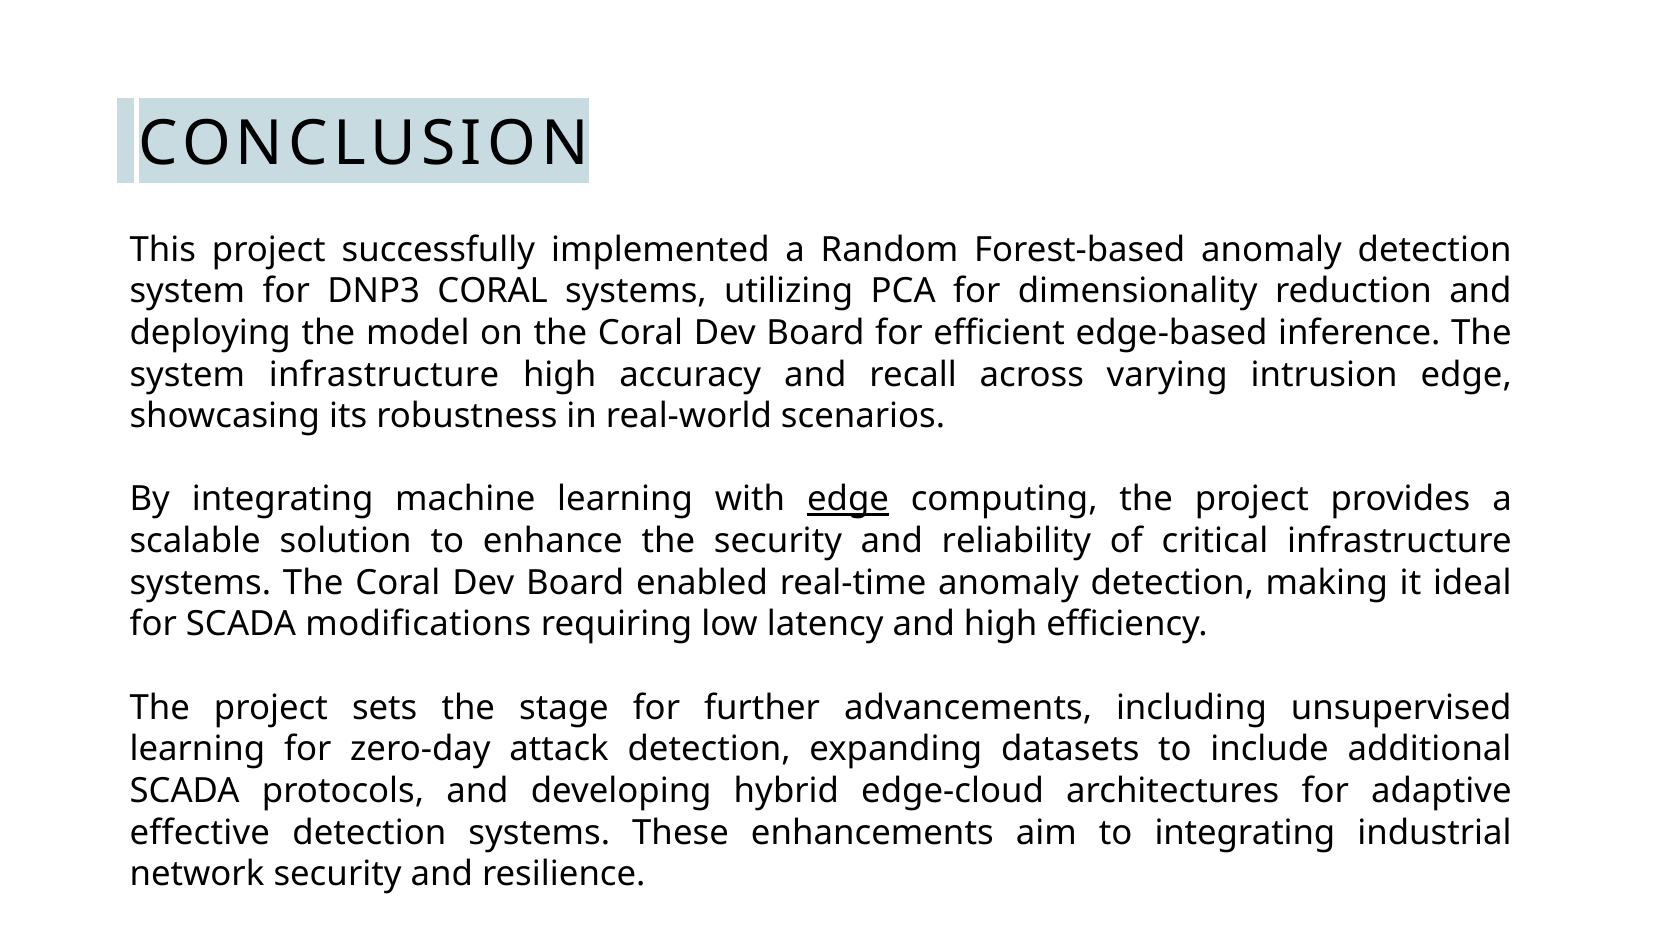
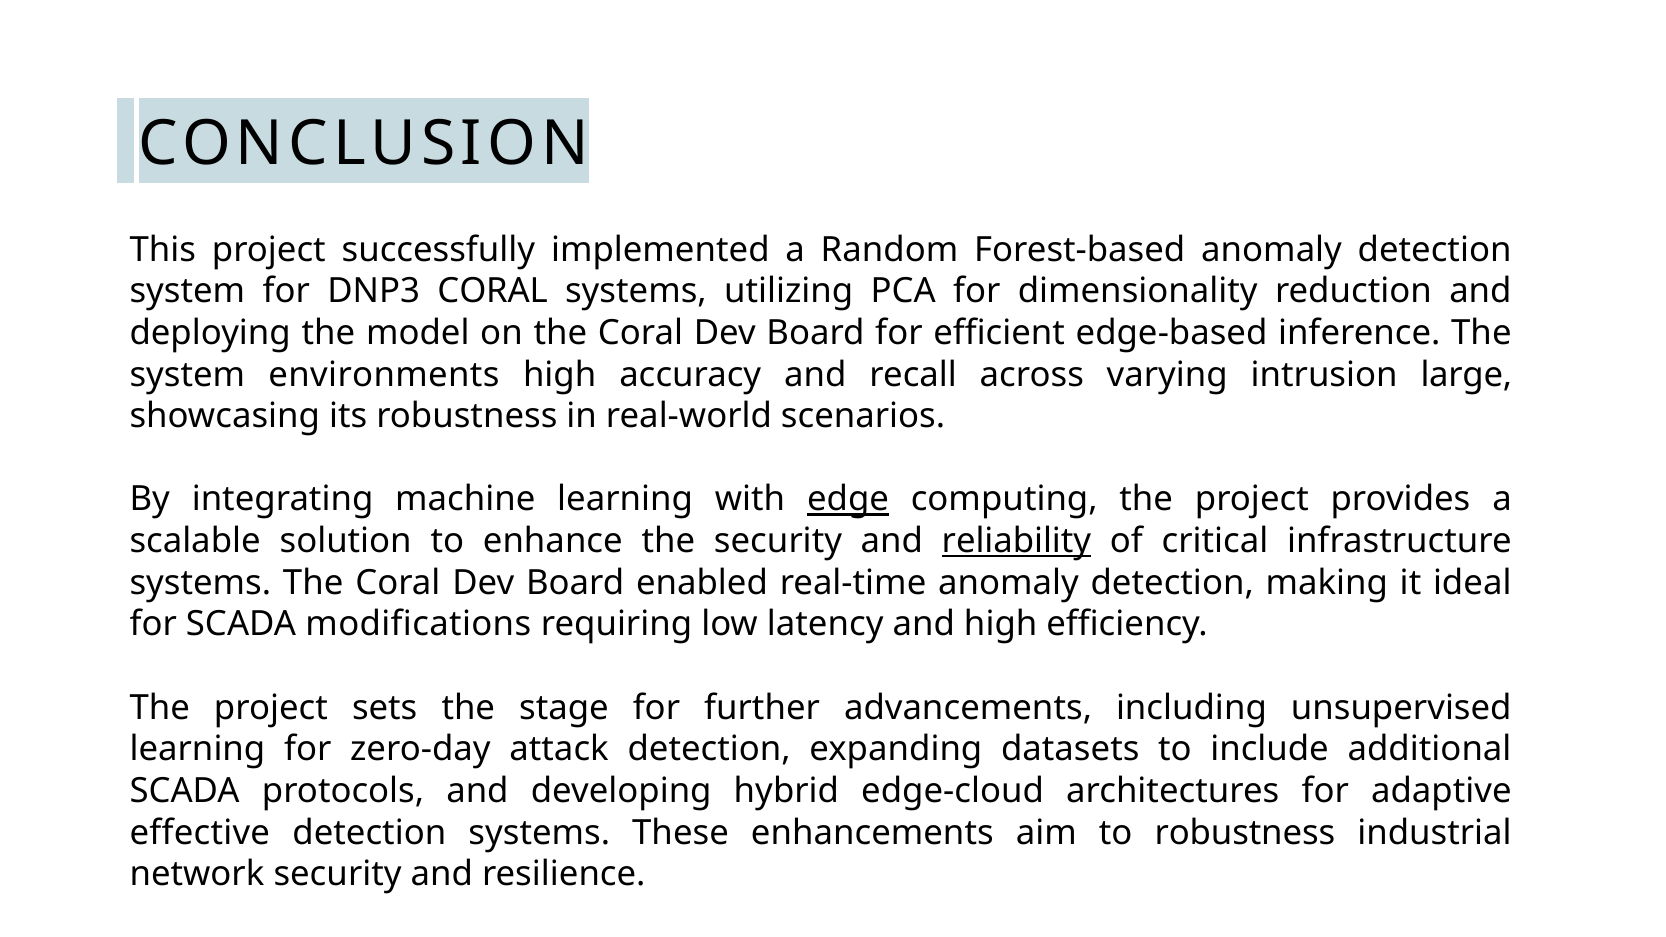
system infrastructure: infrastructure -> environments
intrusion edge: edge -> large
reliability underline: none -> present
to integrating: integrating -> robustness
